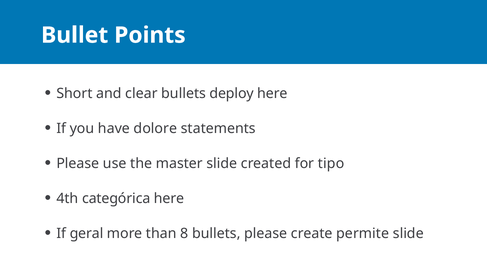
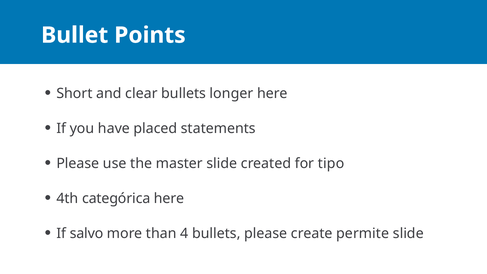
deploy: deploy -> longer
dolore: dolore -> placed
geral: geral -> salvo
8: 8 -> 4
